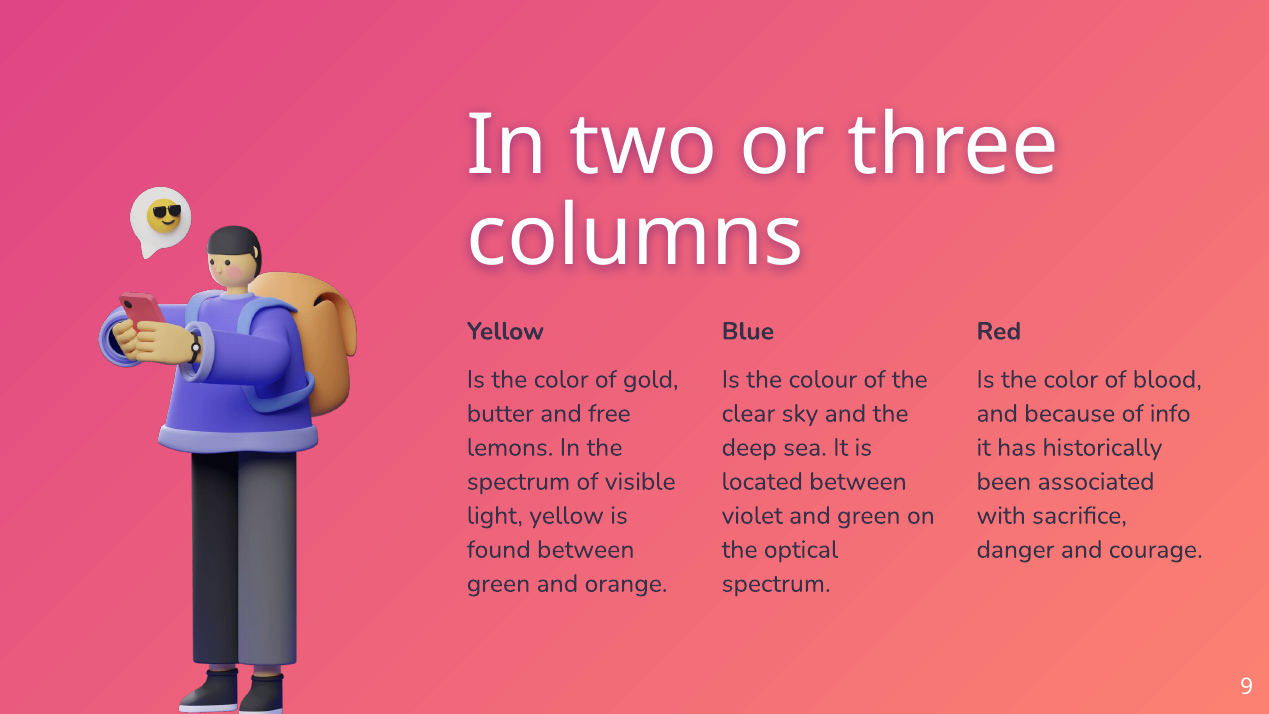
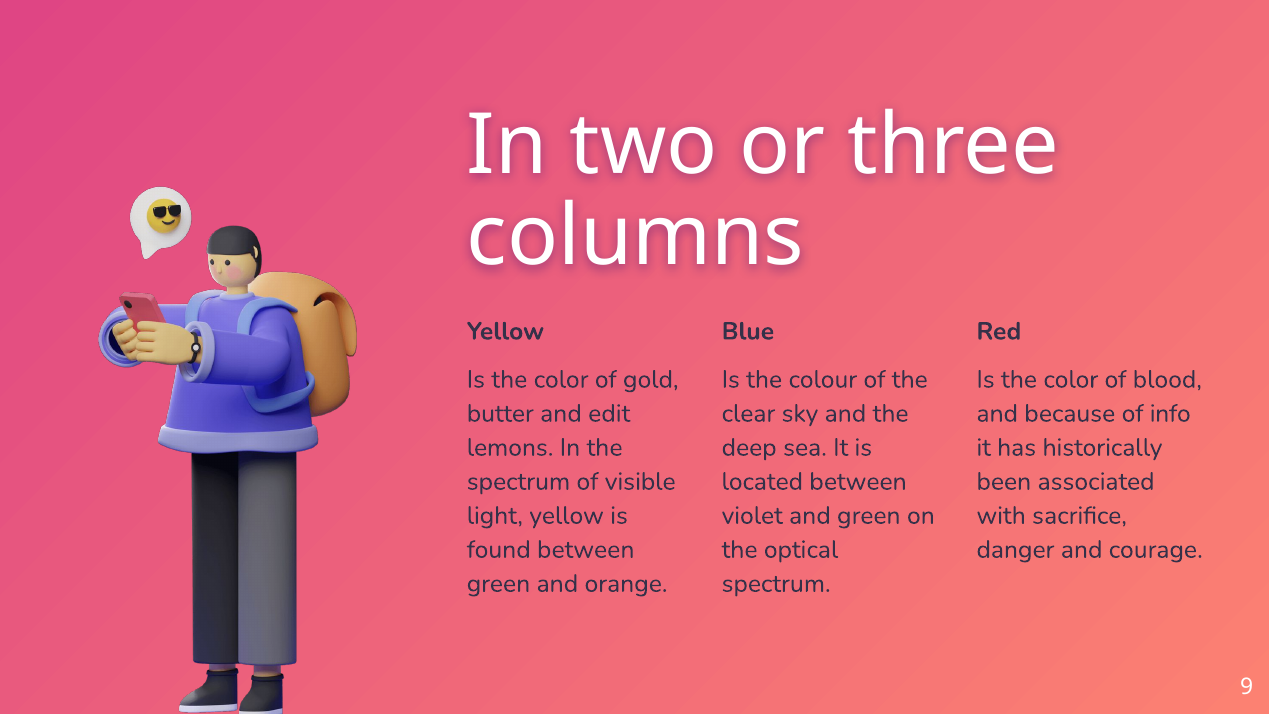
free: free -> edit
